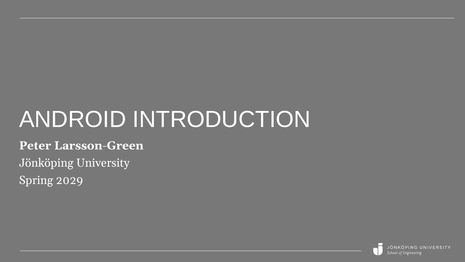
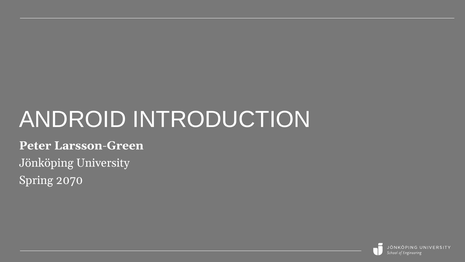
2029: 2029 -> 2070
